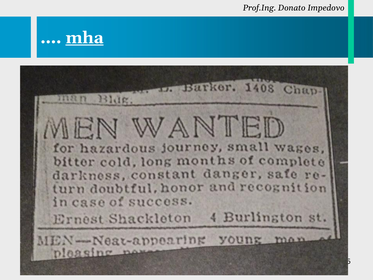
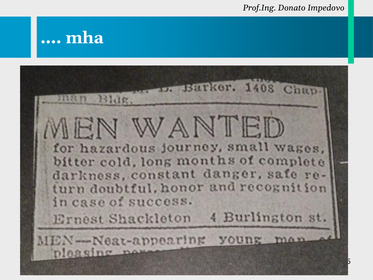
mha underline: present -> none
